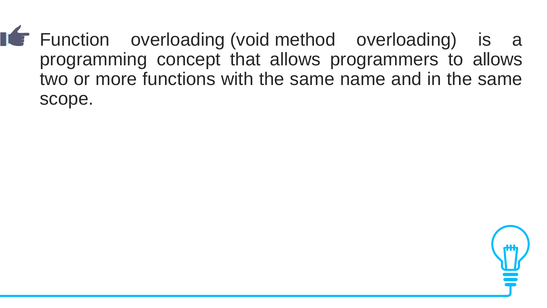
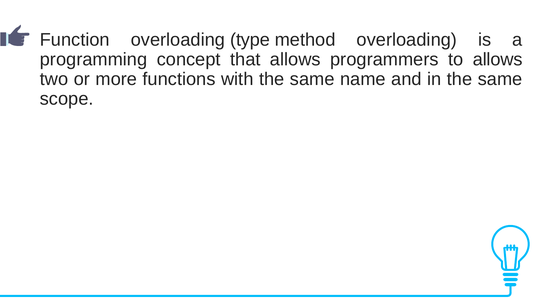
void: void -> type
